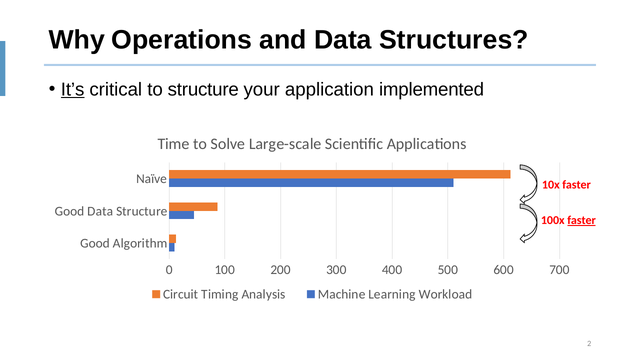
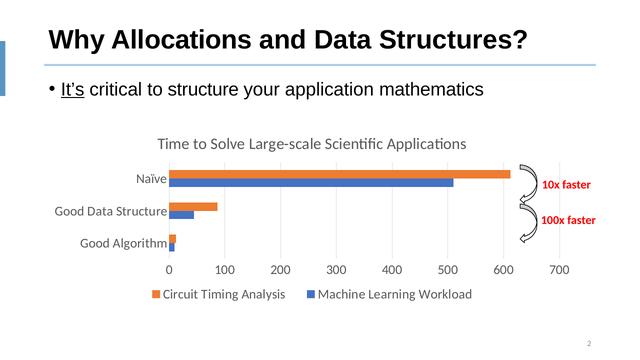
Operations: Operations -> Allocations
implemented: implemented -> mathematics
faster at (582, 220) underline: present -> none
